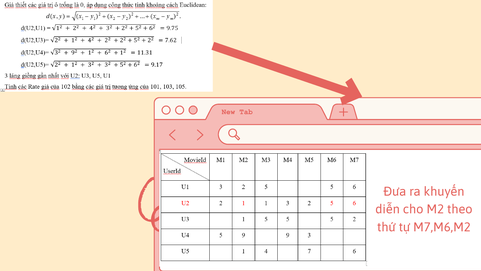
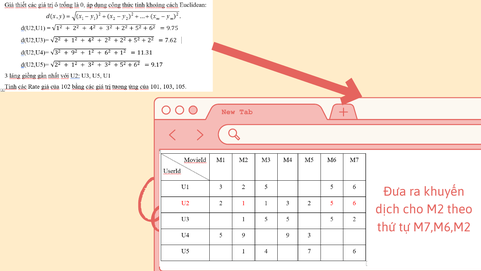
diễn: diễn -> dịch
